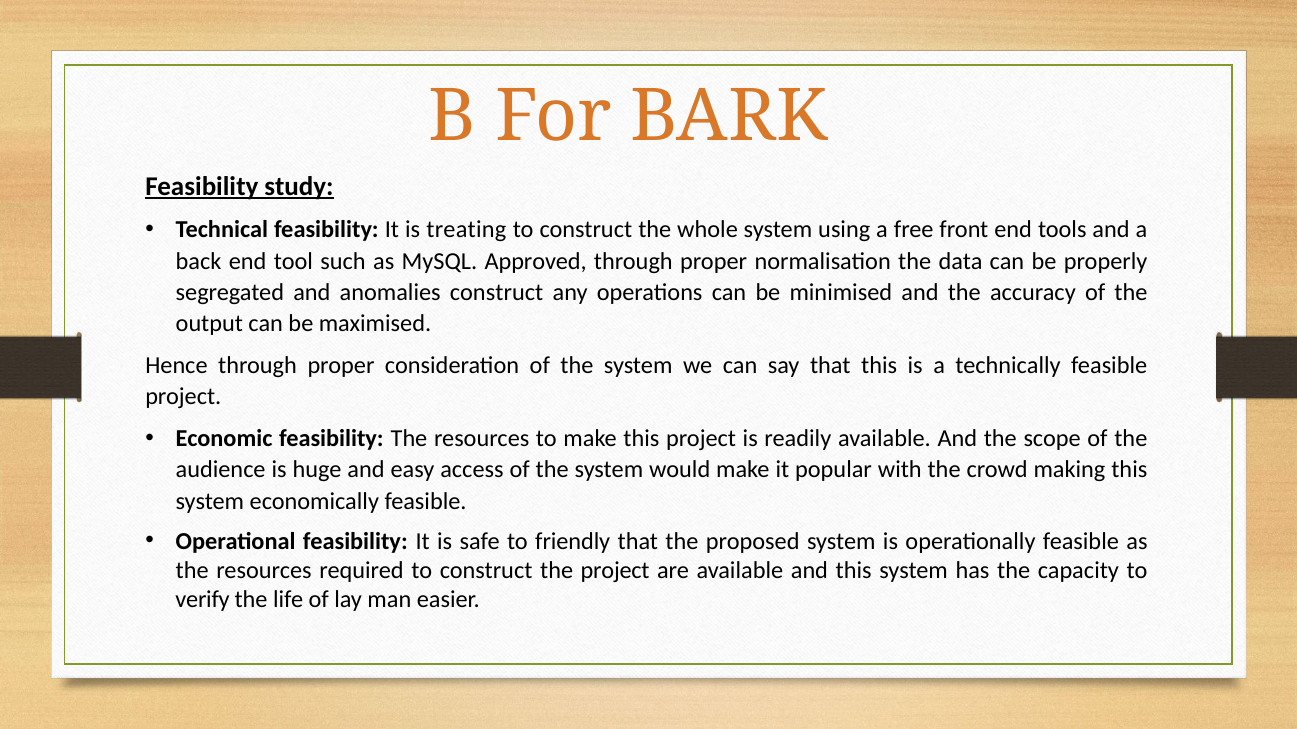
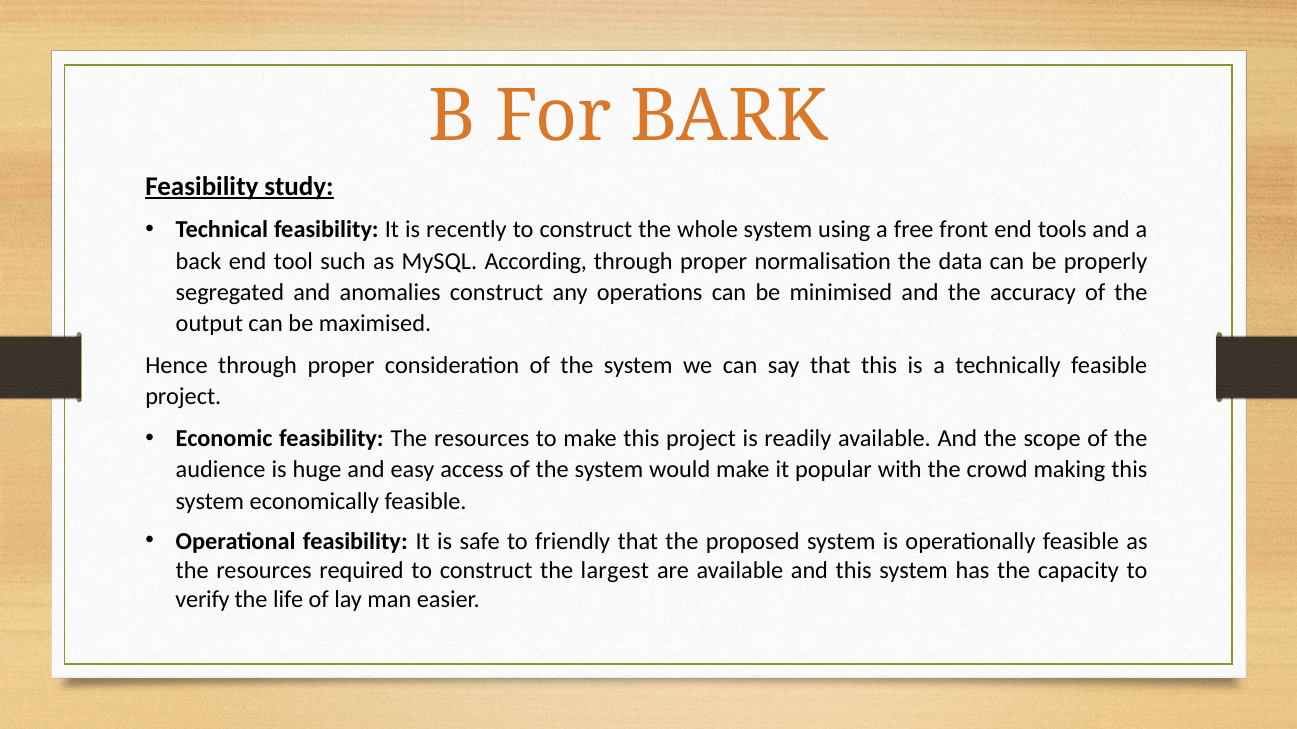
treating: treating -> recently
Approved: Approved -> According
the project: project -> largest
